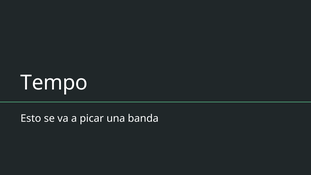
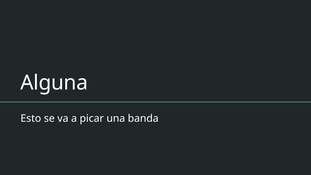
Tempo: Tempo -> Alguna
